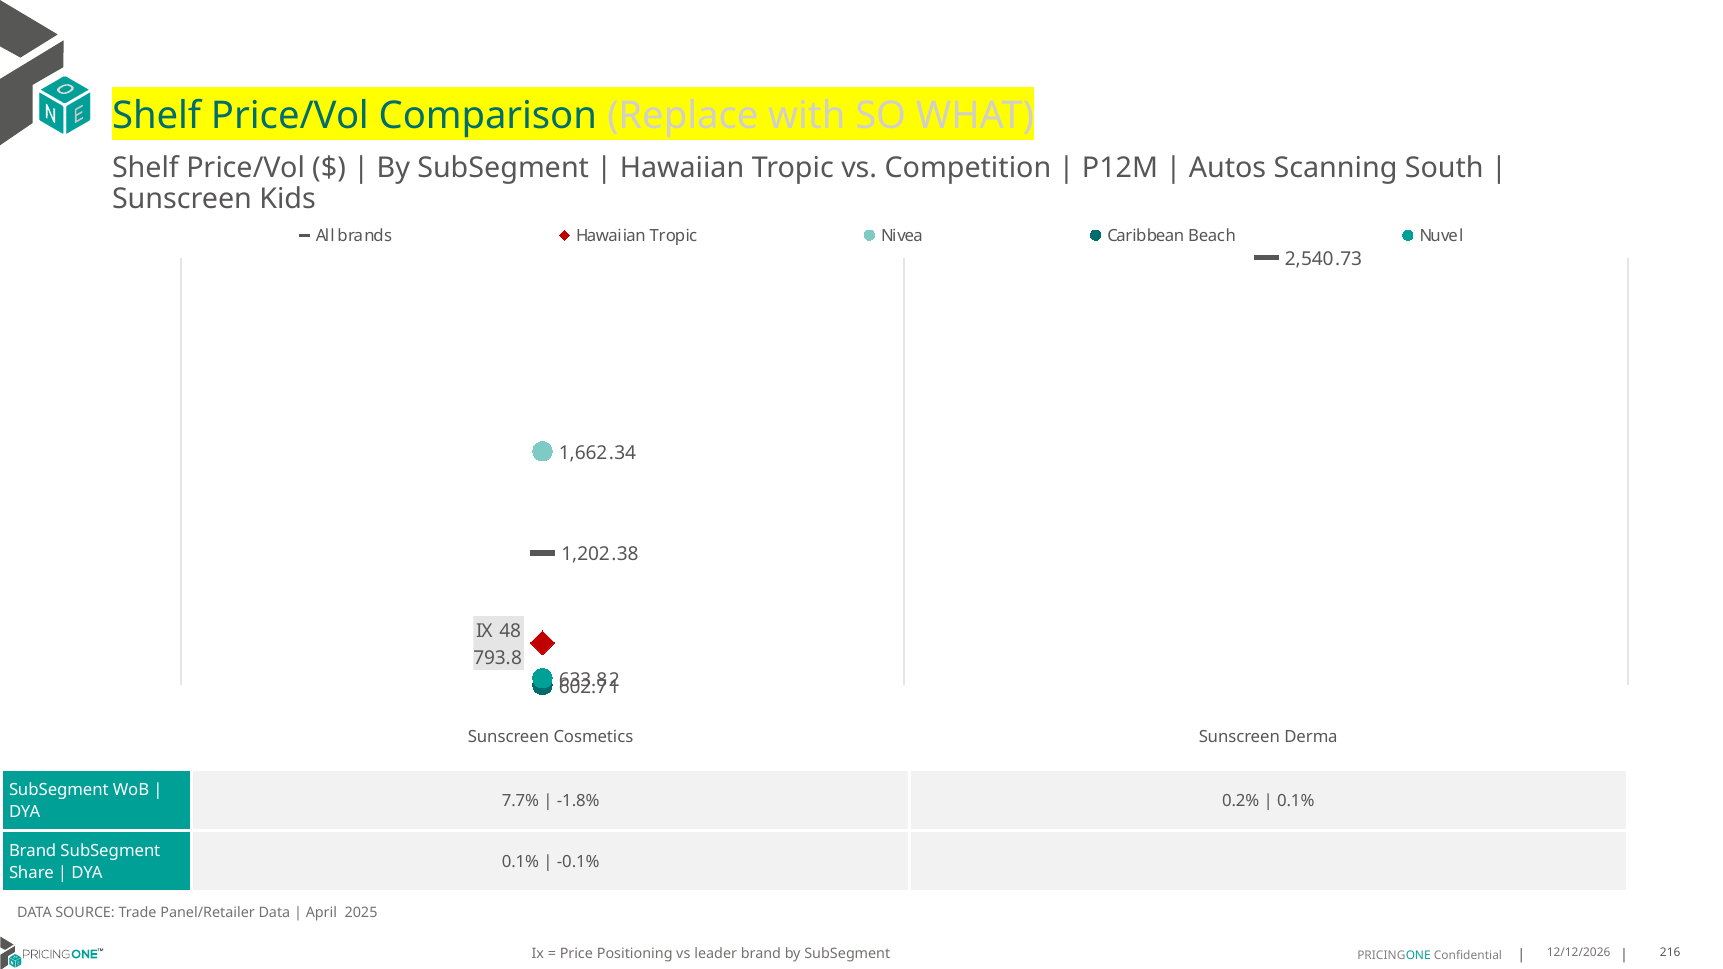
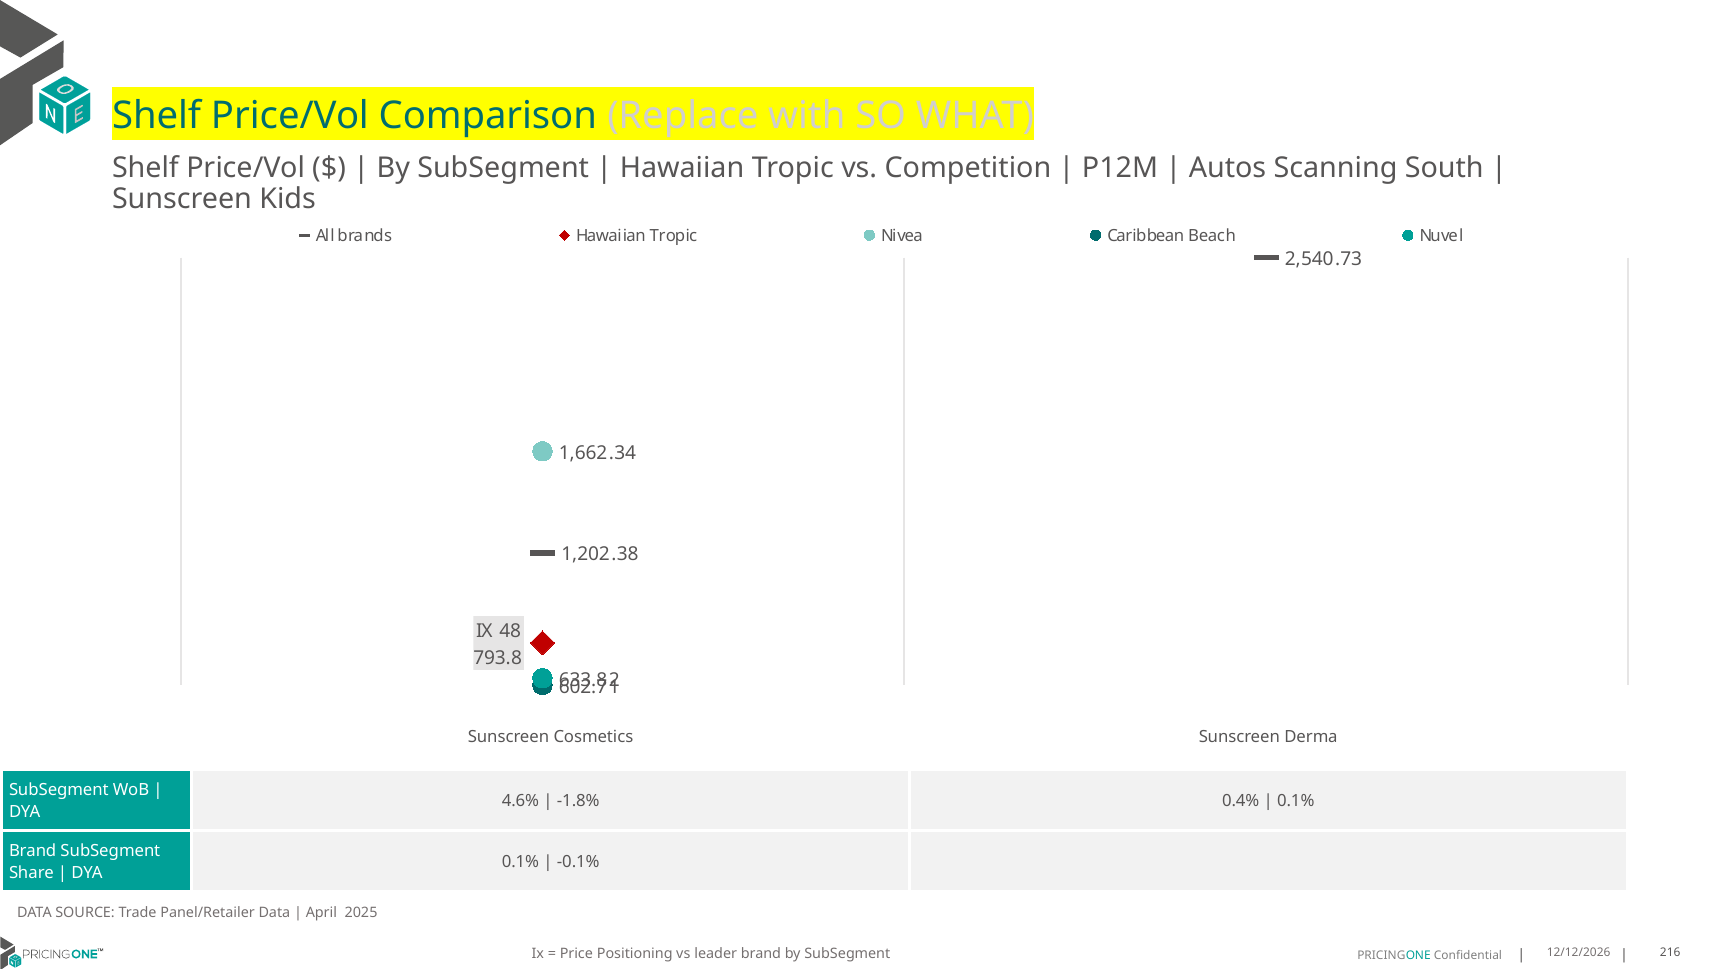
7.7%: 7.7% -> 4.6%
0.2%: 0.2% -> 0.4%
